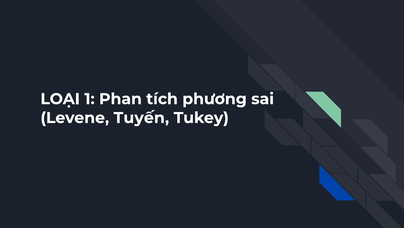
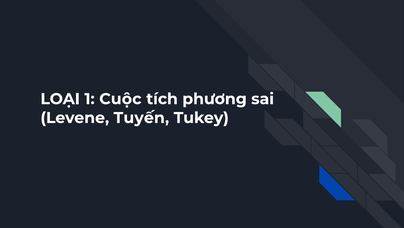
Phan: Phan -> Cuộc
